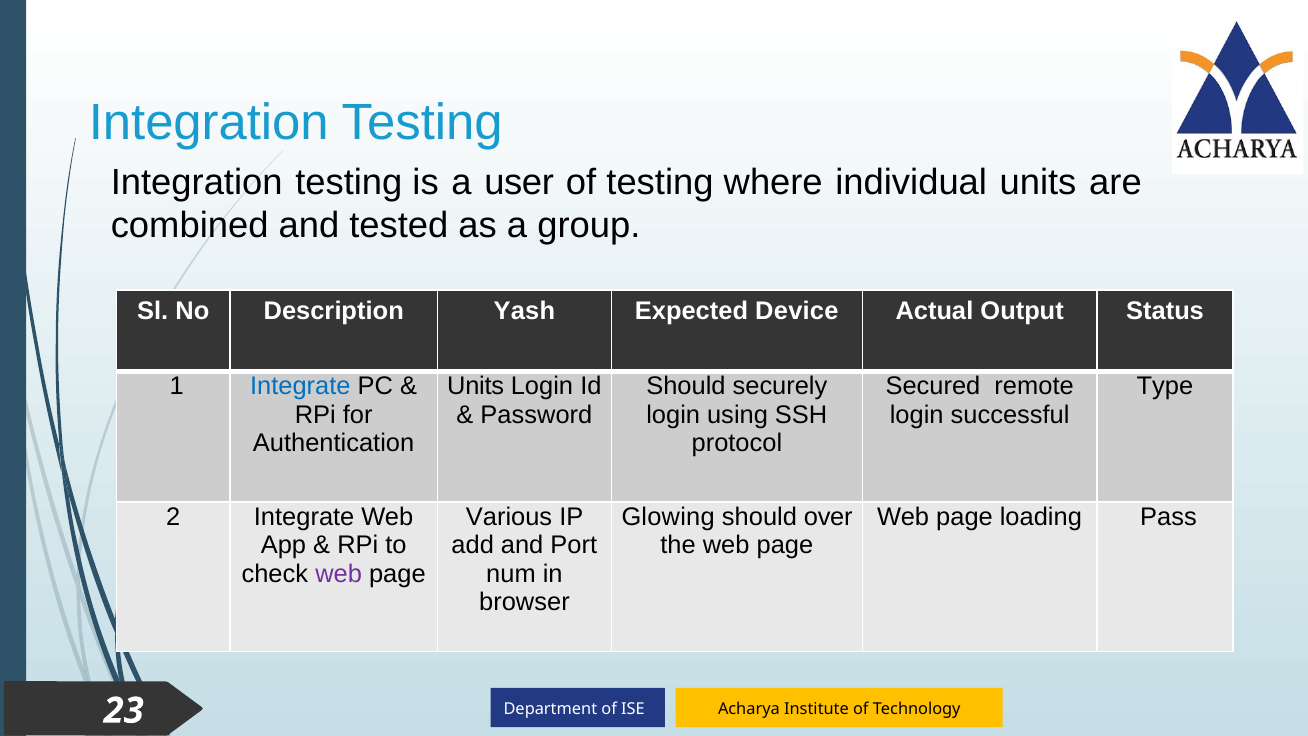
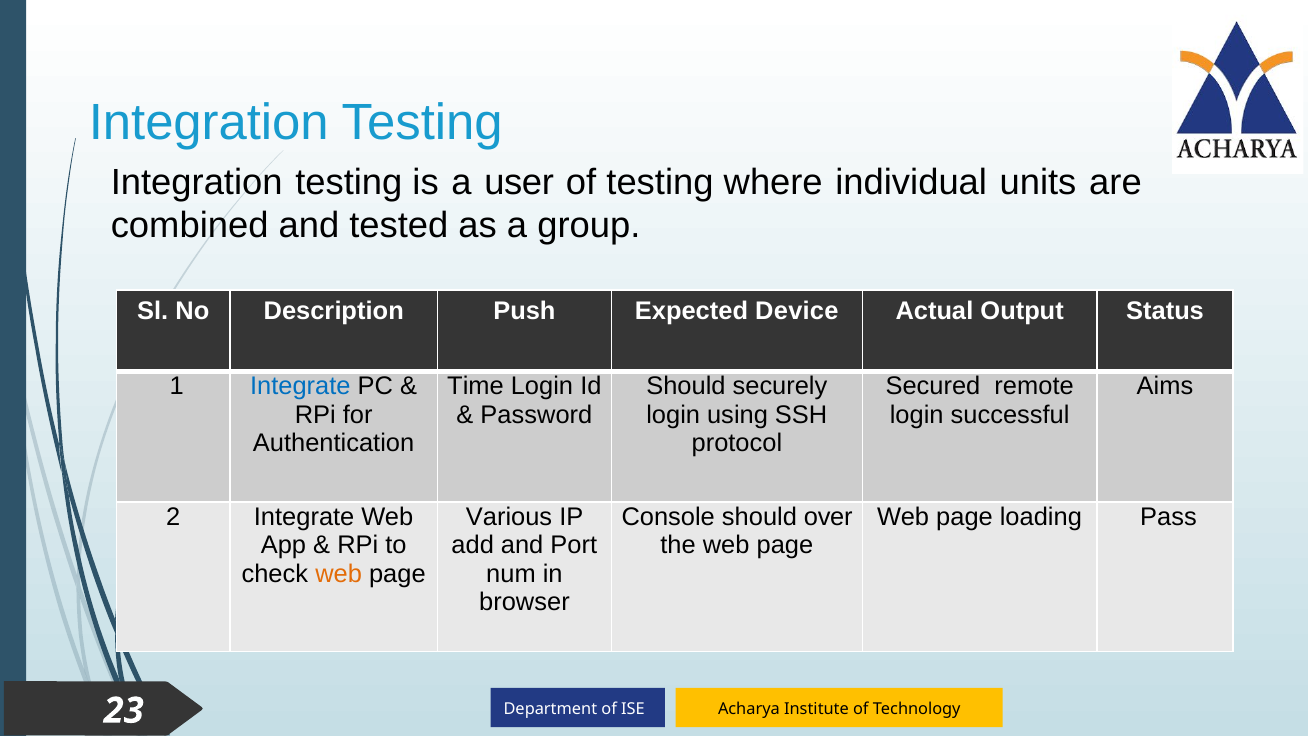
Yash: Yash -> Push
Units at (476, 386): Units -> Time
Type: Type -> Aims
Glowing: Glowing -> Console
web at (339, 574) colour: purple -> orange
